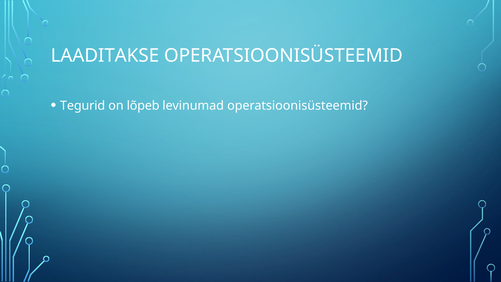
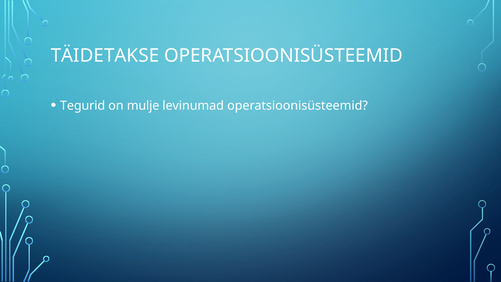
LAADITAKSE: LAADITAKSE -> TÄIDETAKSE
lõpeb: lõpeb -> mulje
